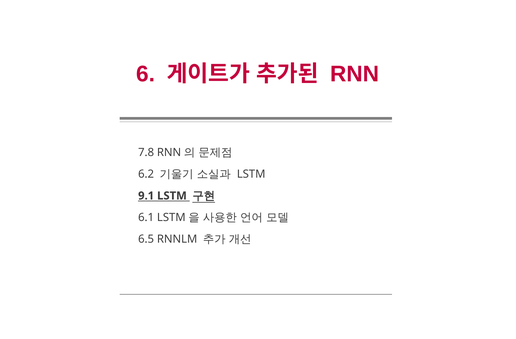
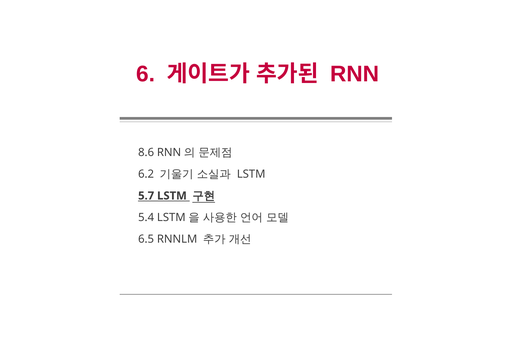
7.8: 7.8 -> 8.6
9.1: 9.1 -> 5.7
6.1: 6.1 -> 5.4
